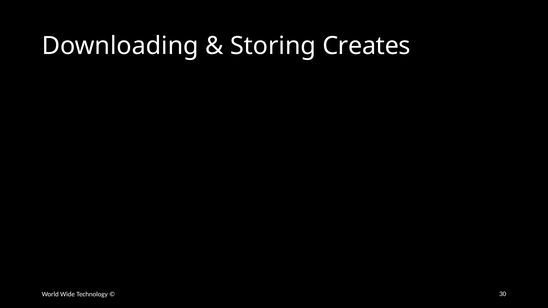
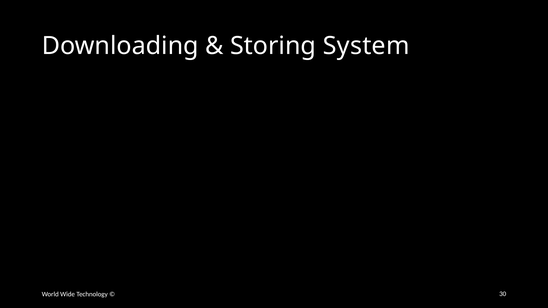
Creates: Creates -> System
